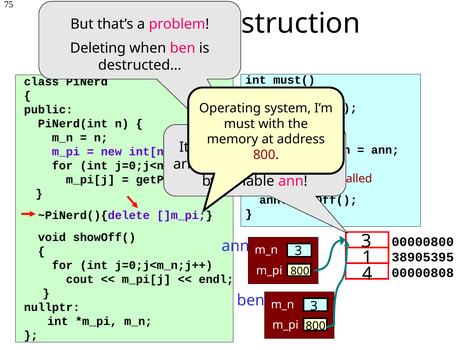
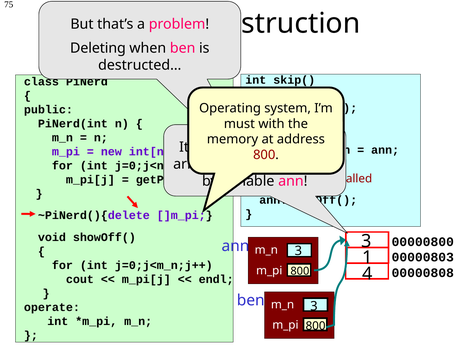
must(: must( -> skip(
38905395: 38905395 -> 00000803
nullptr: nullptr -> operate
